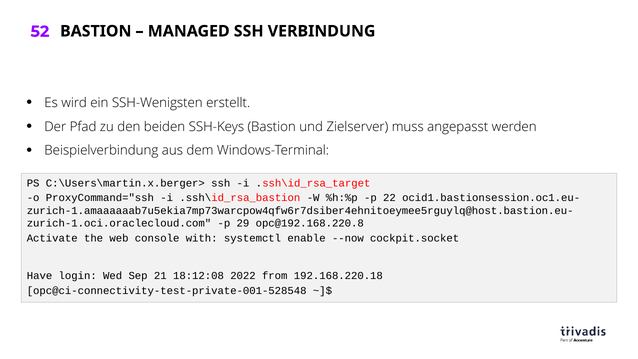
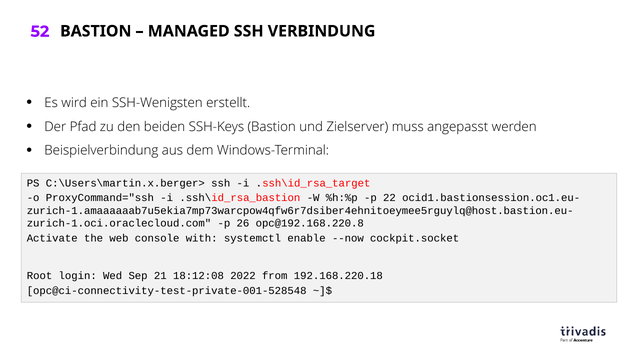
29: 29 -> 26
Have: Have -> Root
